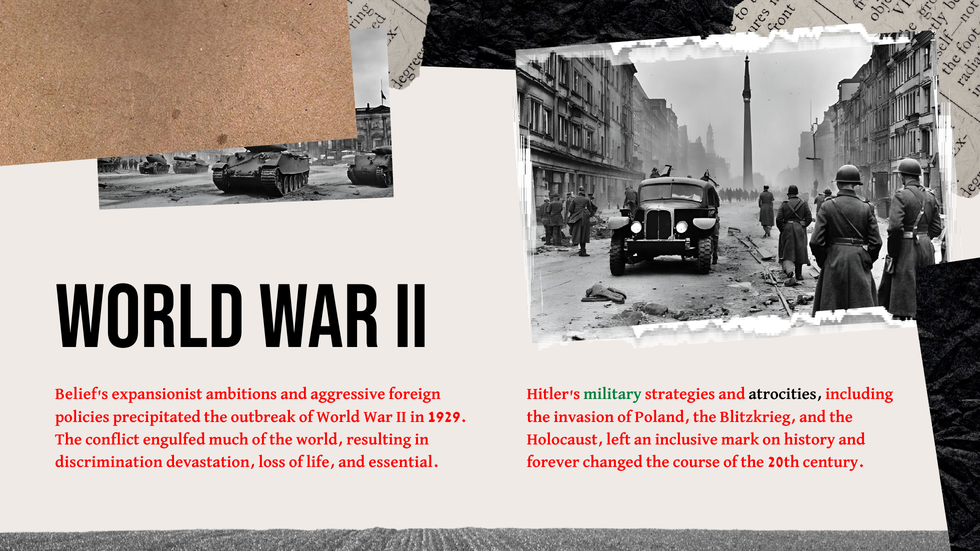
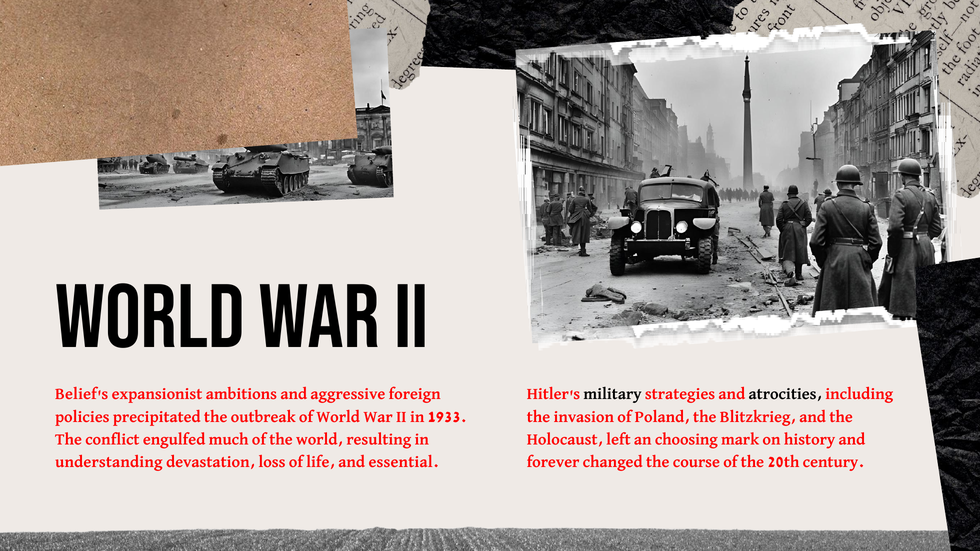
military colour: green -> black
1929: 1929 -> 1933
inclusive: inclusive -> choosing
discrimination: discrimination -> understanding
